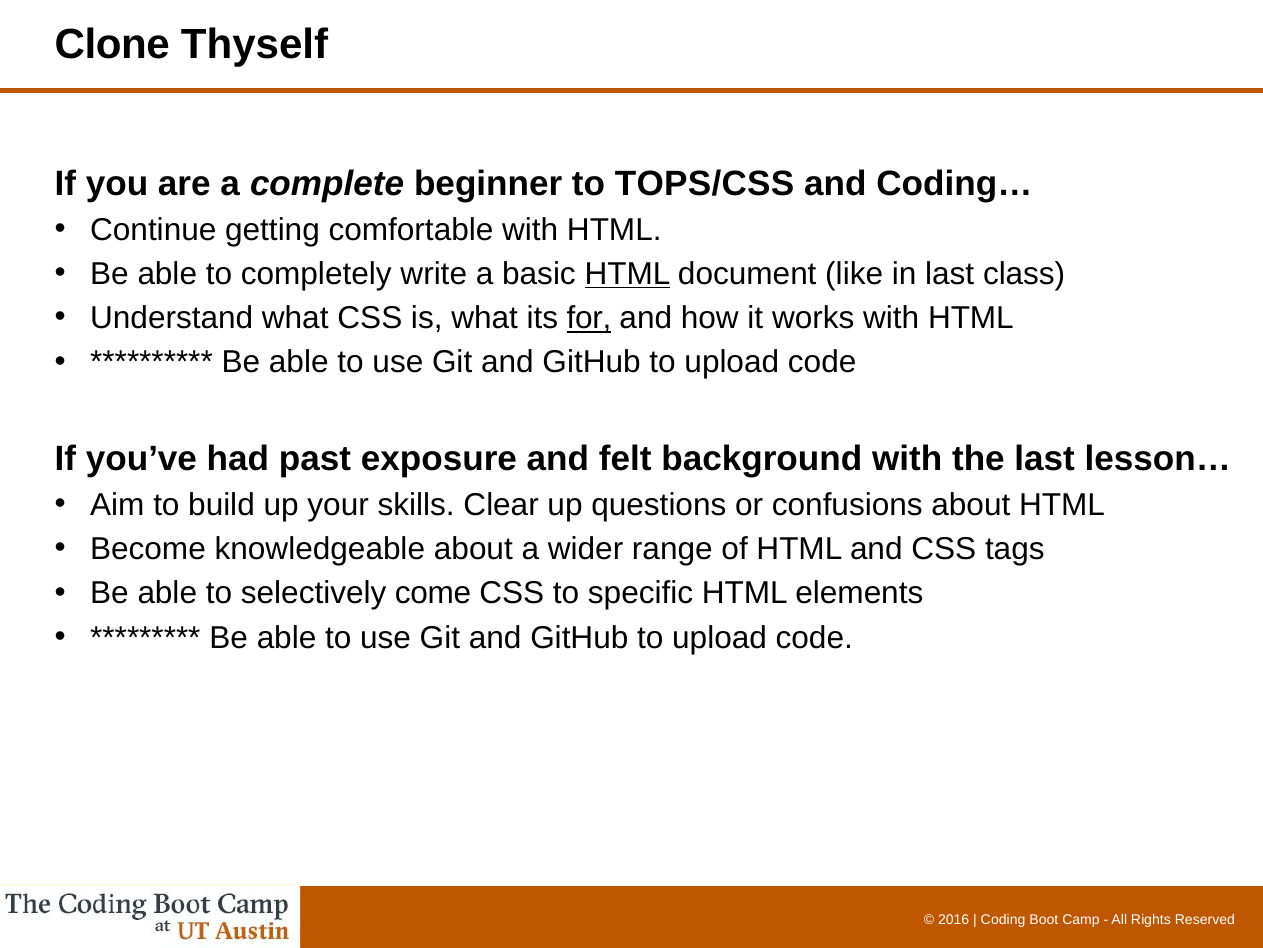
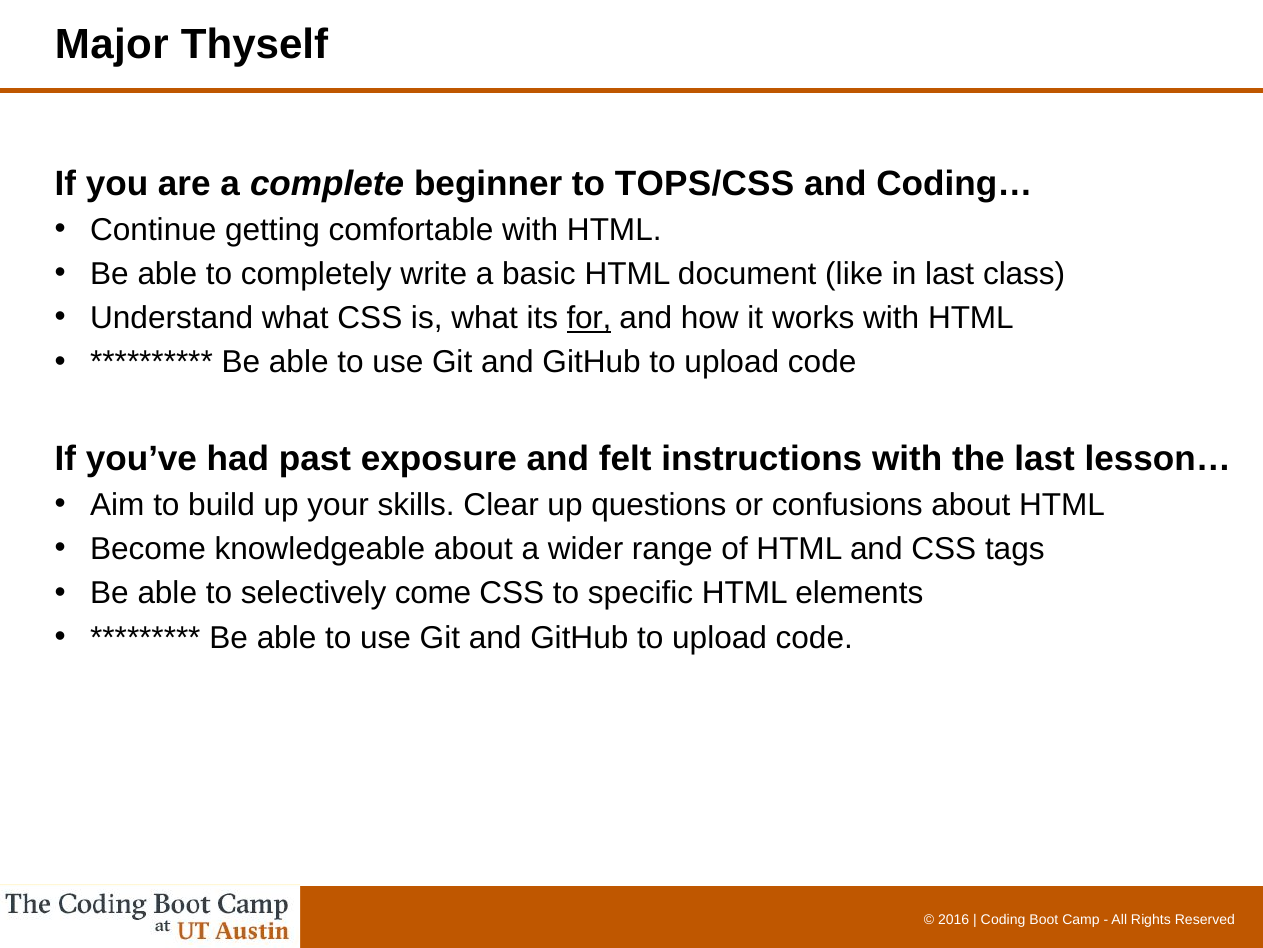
Clone: Clone -> Major
HTML at (627, 274) underline: present -> none
background: background -> instructions
